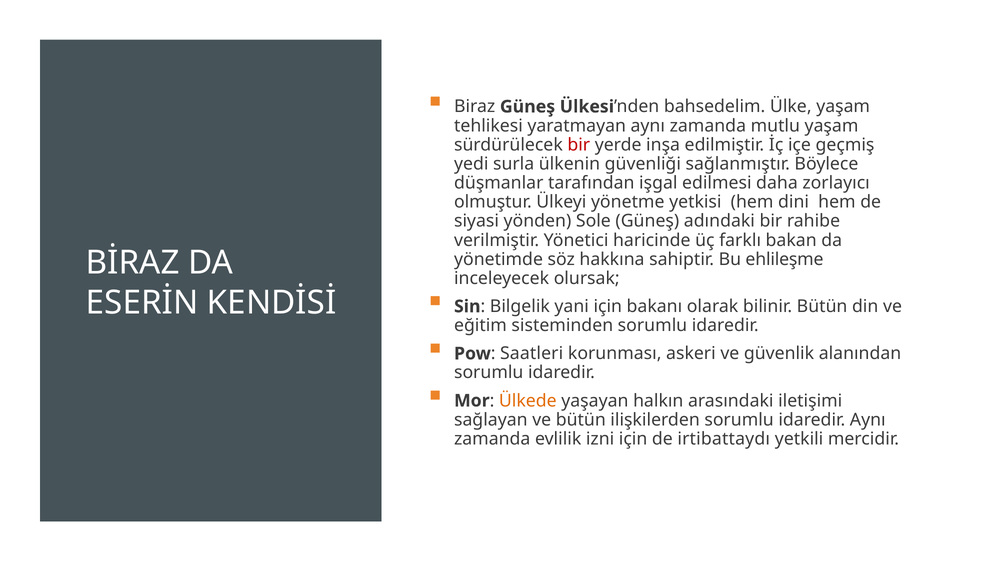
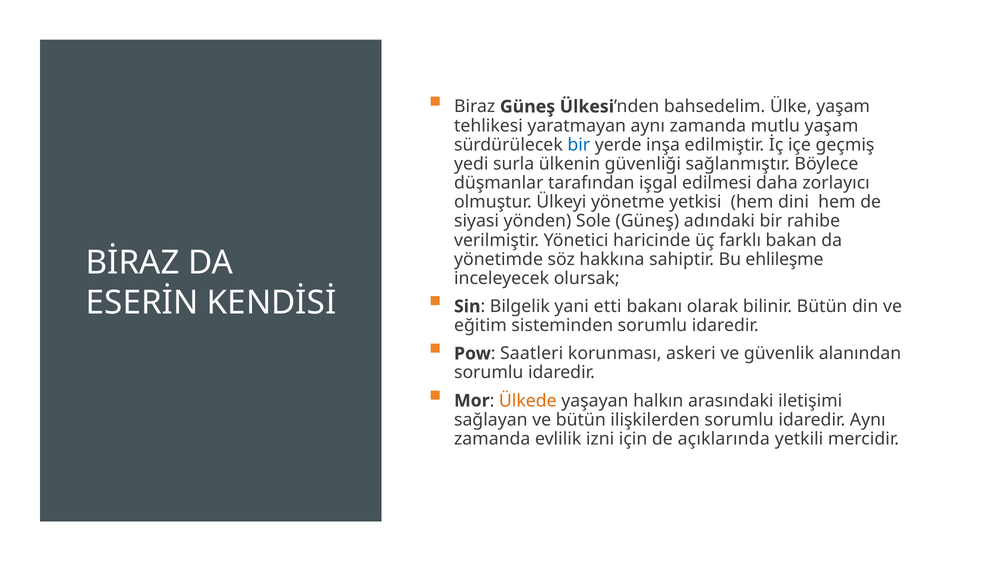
bir at (579, 145) colour: red -> blue
yani için: için -> etti
irtibattaydı: irtibattaydı -> açıklarında
